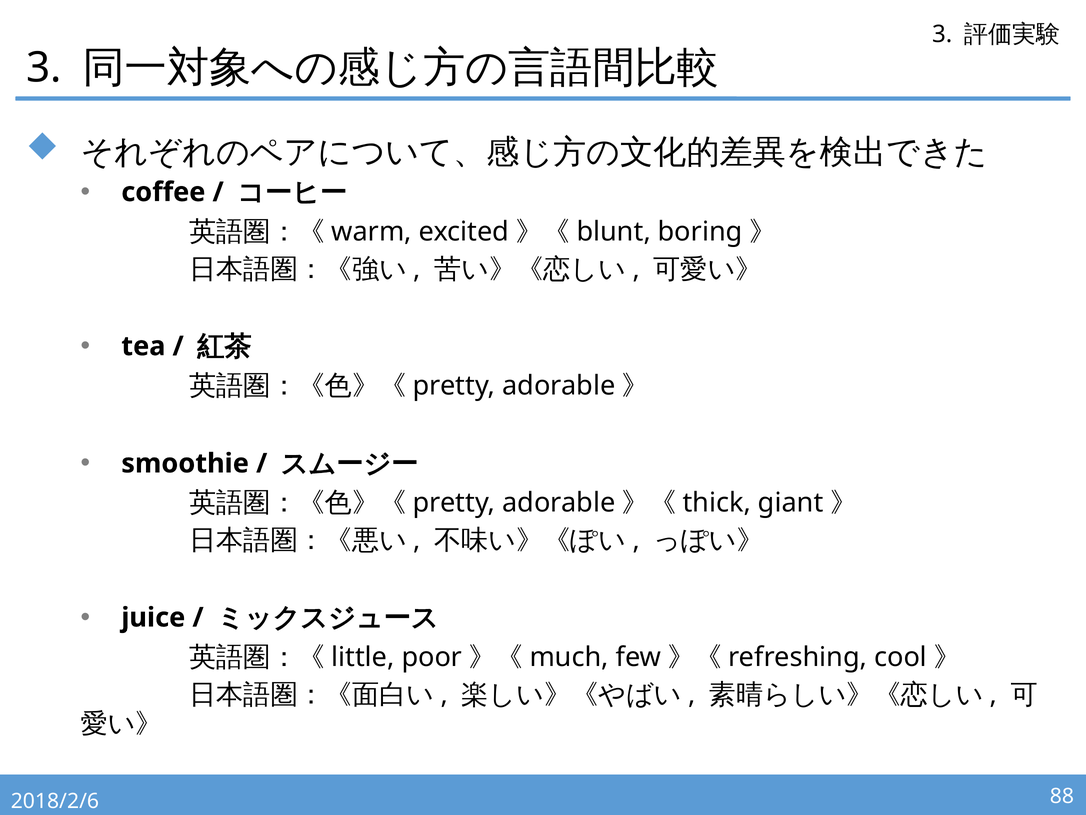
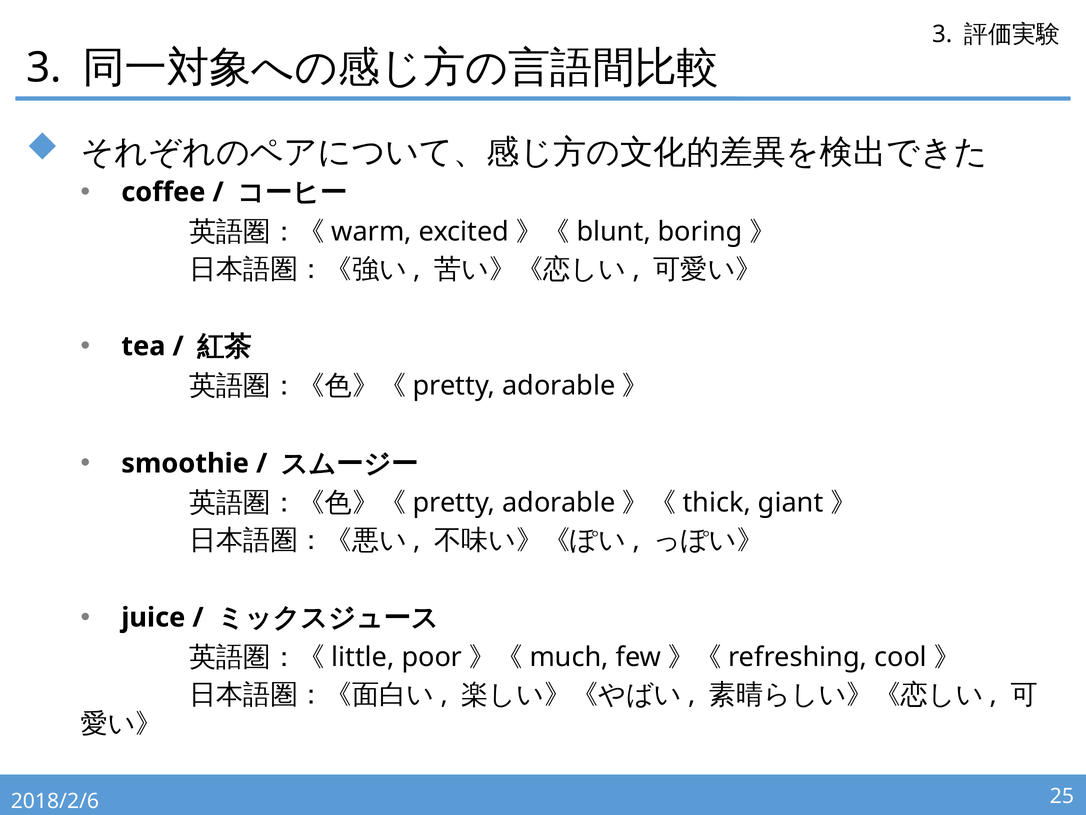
88: 88 -> 25
